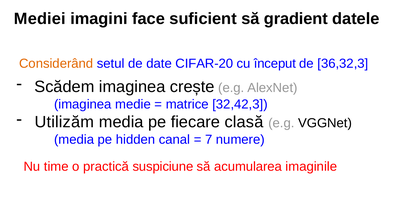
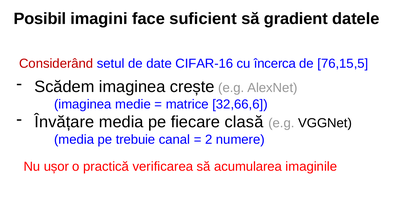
Mediei: Mediei -> Posibil
Considerând colour: orange -> red
CIFAR-20: CIFAR-20 -> CIFAR-16
început: început -> încerca
36,32,3: 36,32,3 -> 76,15,5
32,42,3: 32,42,3 -> 32,66,6
Utilizăm: Utilizăm -> Învățare
hidden: hidden -> trebuie
7: 7 -> 2
time: time -> ușor
suspiciune: suspiciune -> verificarea
